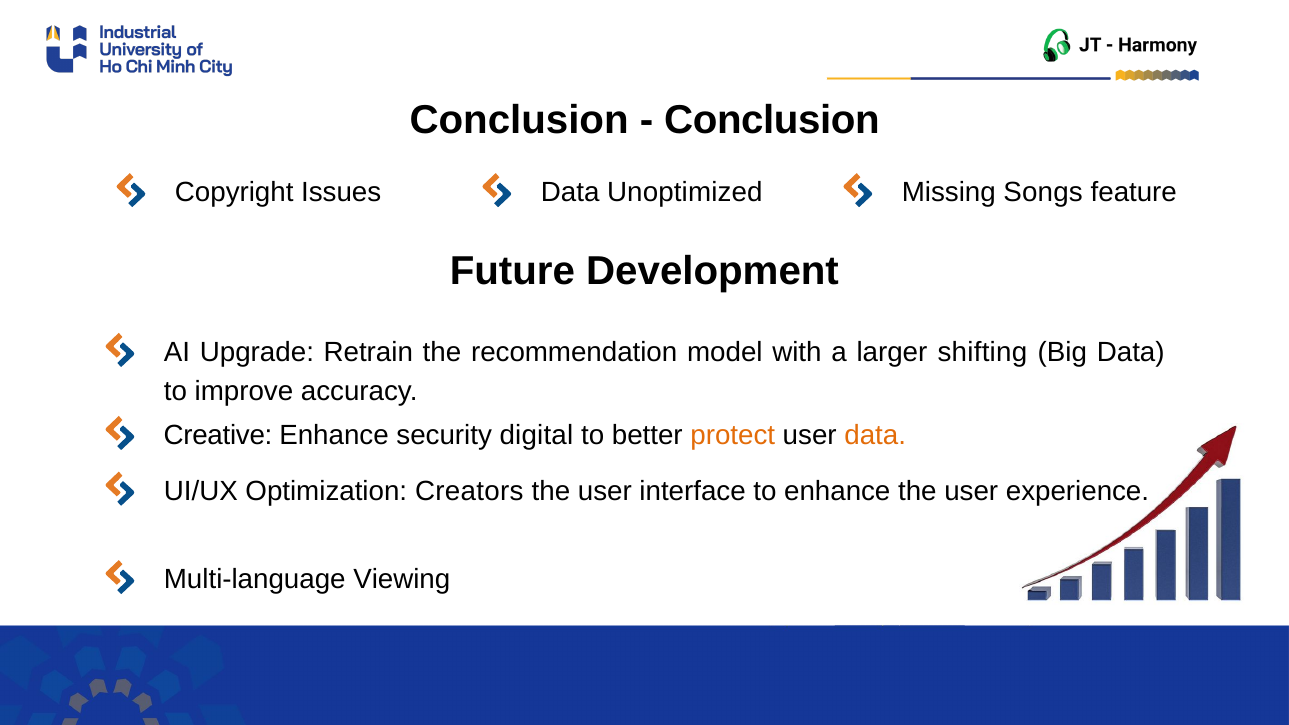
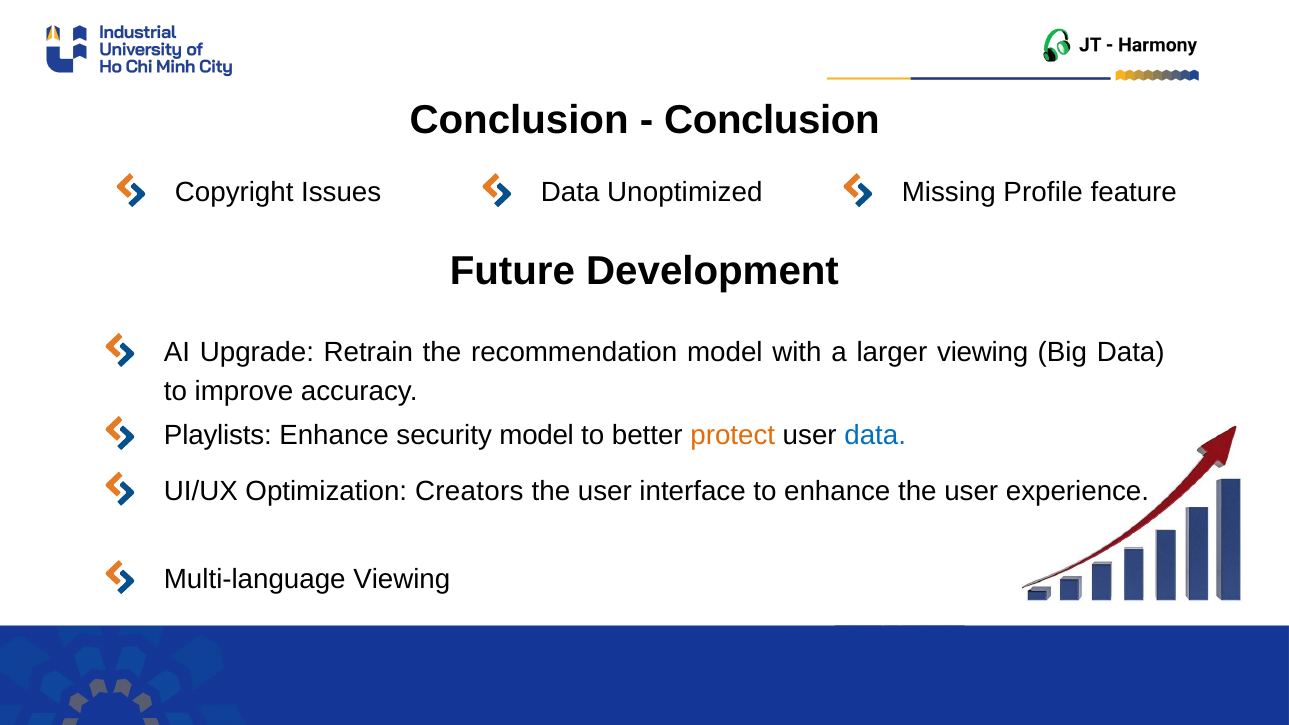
Songs: Songs -> Profile
larger shifting: shifting -> viewing
Creative: Creative -> Playlists
security digital: digital -> model
data at (875, 435) colour: orange -> blue
